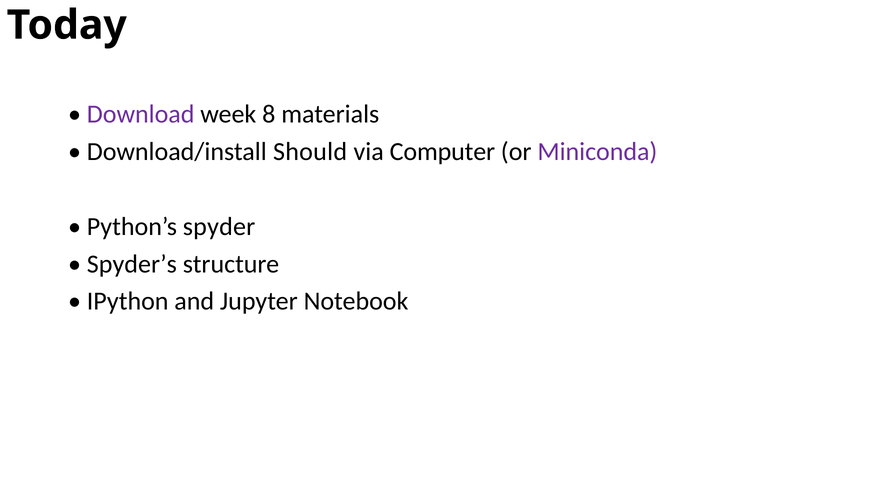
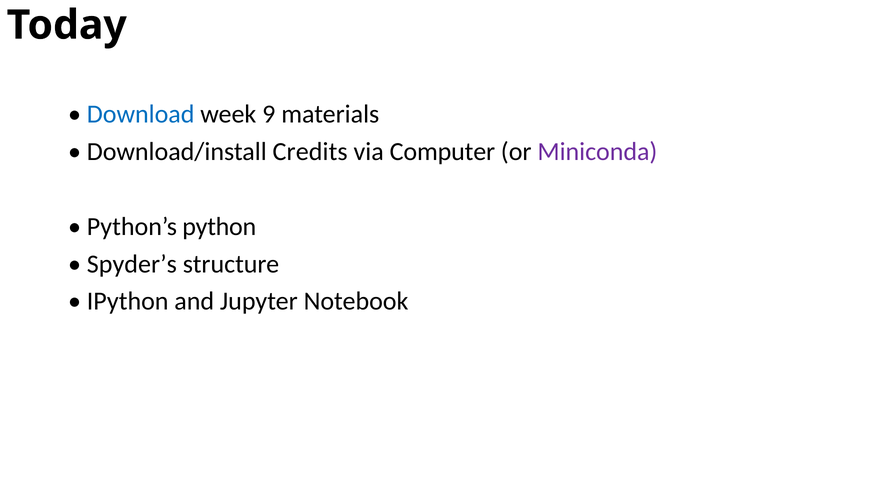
Download colour: purple -> blue
8: 8 -> 9
Should: Should -> Credits
spyder: spyder -> python
